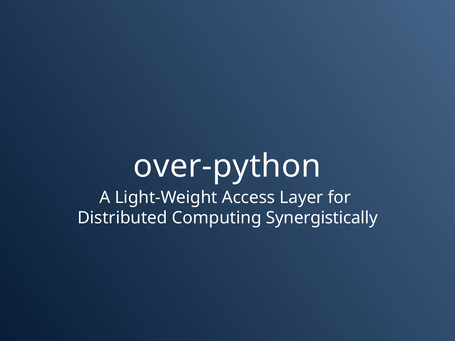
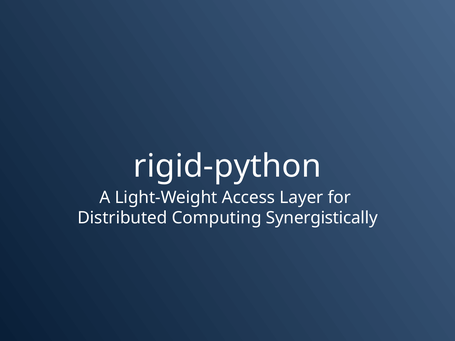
over-python: over-python -> rigid-python
